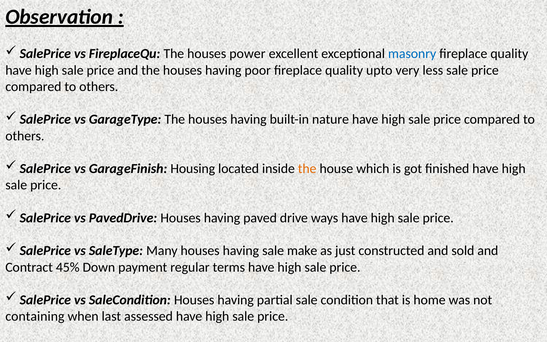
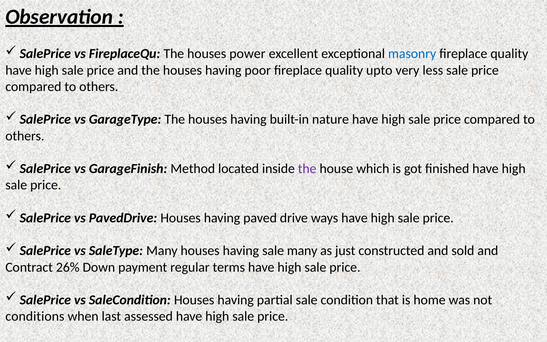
Housing: Housing -> Method
the at (307, 169) colour: orange -> purple
sale make: make -> many
45%: 45% -> 26%
containing: containing -> conditions
